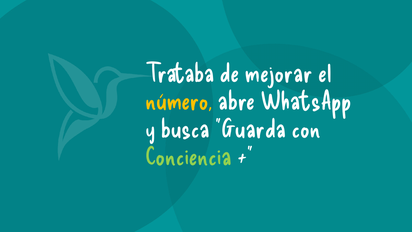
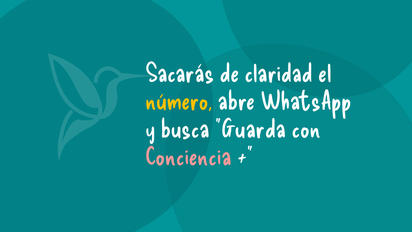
Trataba: Trataba -> Sacarás
mejorar: mejorar -> claridad
Conciencia colour: light green -> pink
